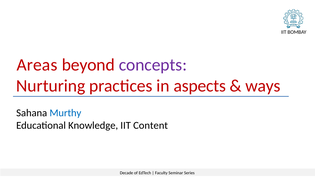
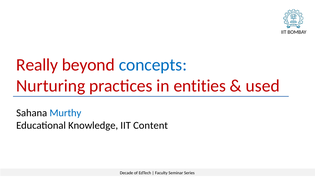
Areas: Areas -> Really
concepts colour: purple -> blue
aspects: aspects -> entities
ways: ways -> used
